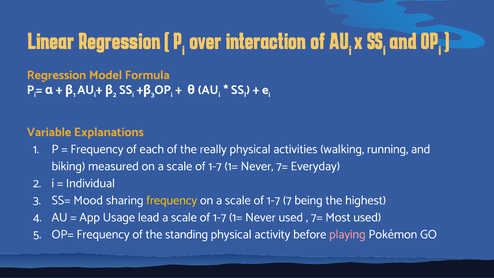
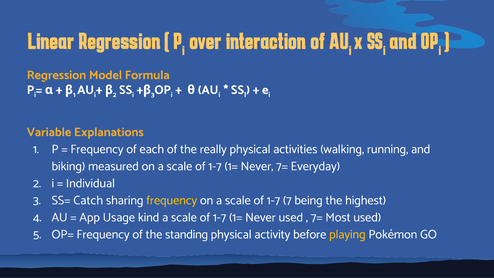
Mood: Mood -> Catch
lead: lead -> kind
playing colour: pink -> yellow
